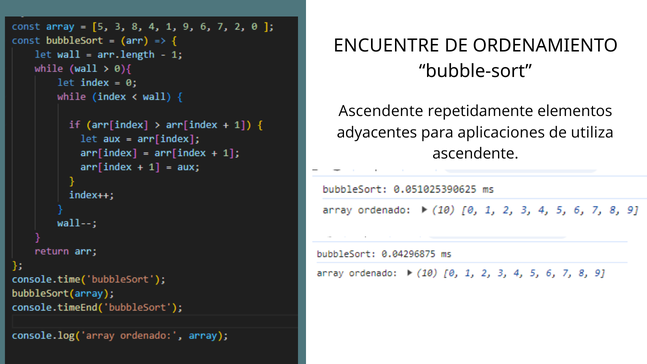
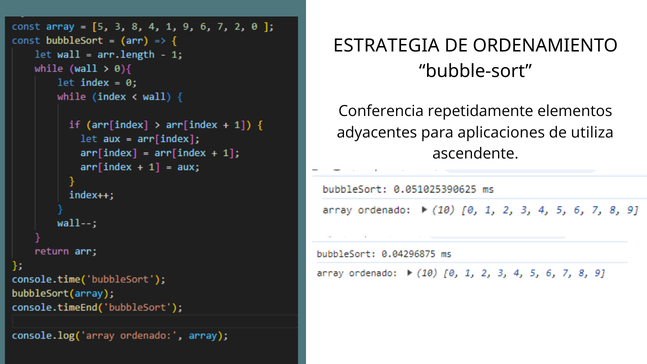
ENCUENTRE: ENCUENTRE -> ESTRATEGIA
Ascendente at (381, 111): Ascendente -> Conferencia
